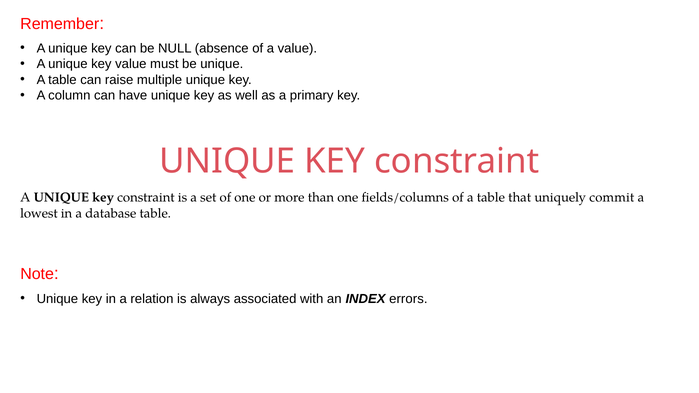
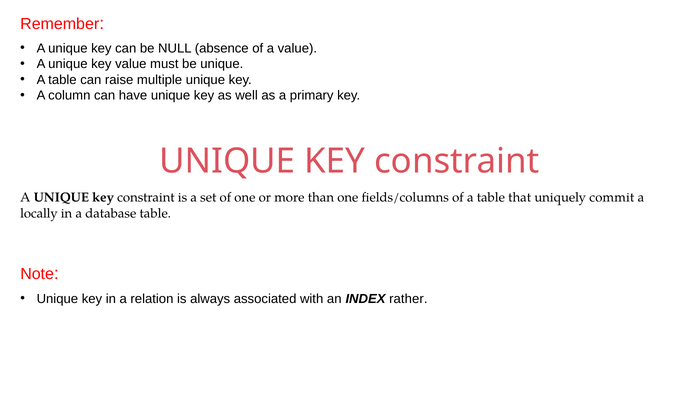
lowest: lowest -> locally
errors: errors -> rather
